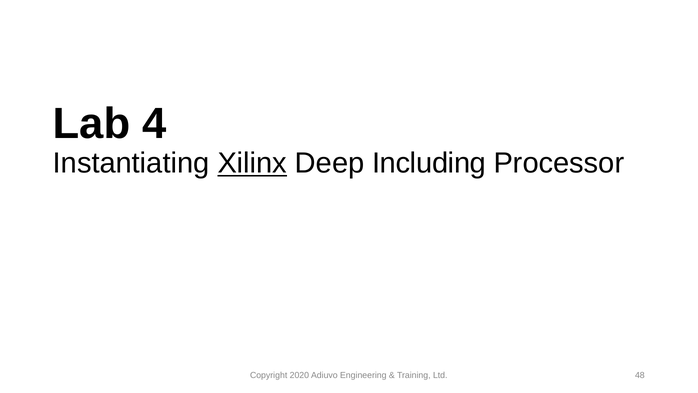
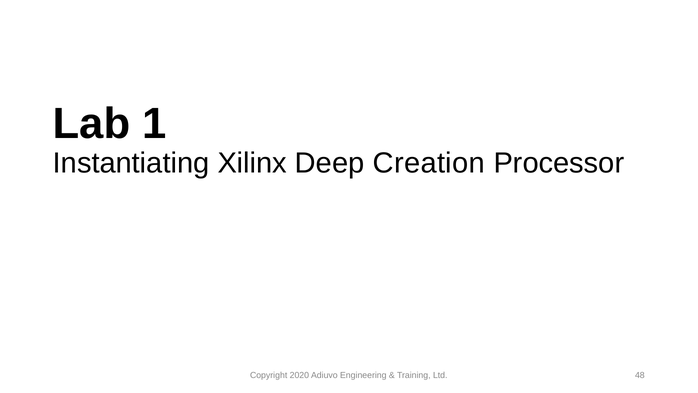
4: 4 -> 1
Xilinx underline: present -> none
Including: Including -> Creation
